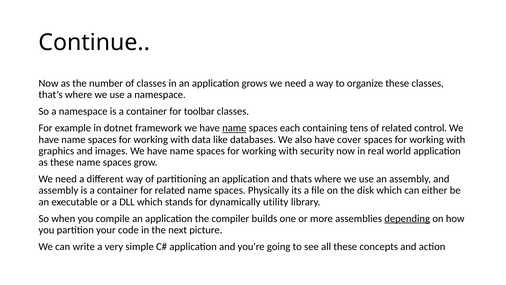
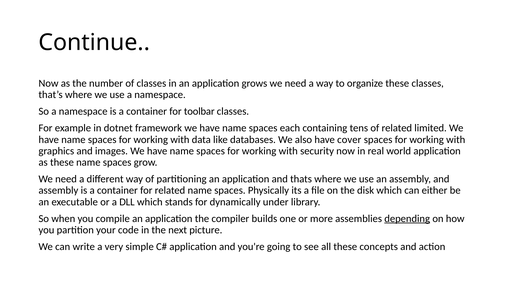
name at (234, 128) underline: present -> none
control: control -> limited
utility: utility -> under
